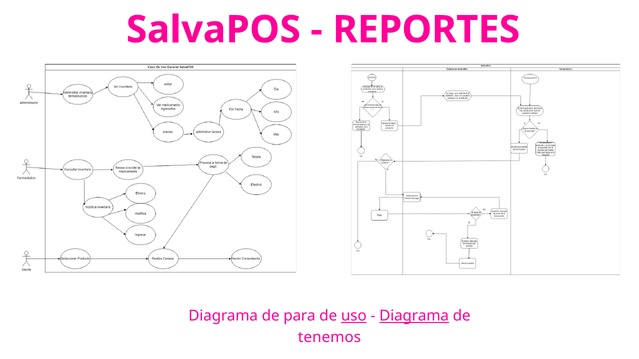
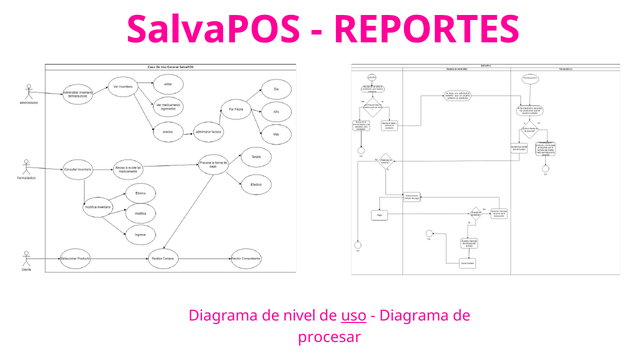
para: para -> nivel
Diagrama at (414, 316) underline: present -> none
tenemos: tenemos -> procesar
